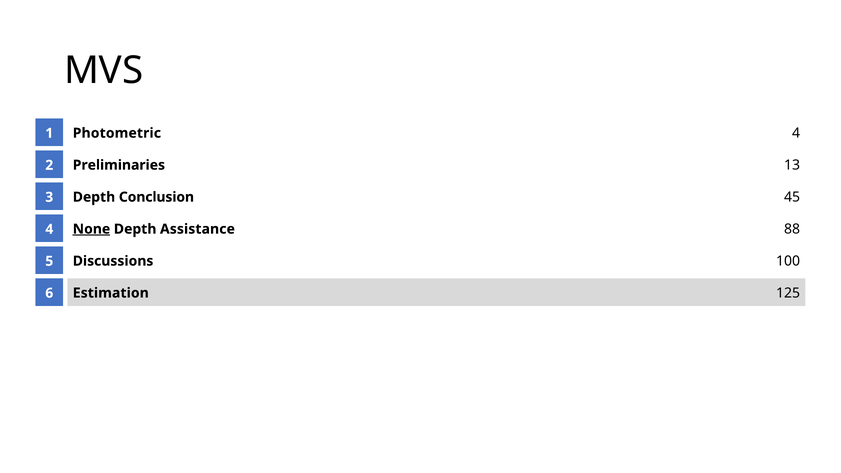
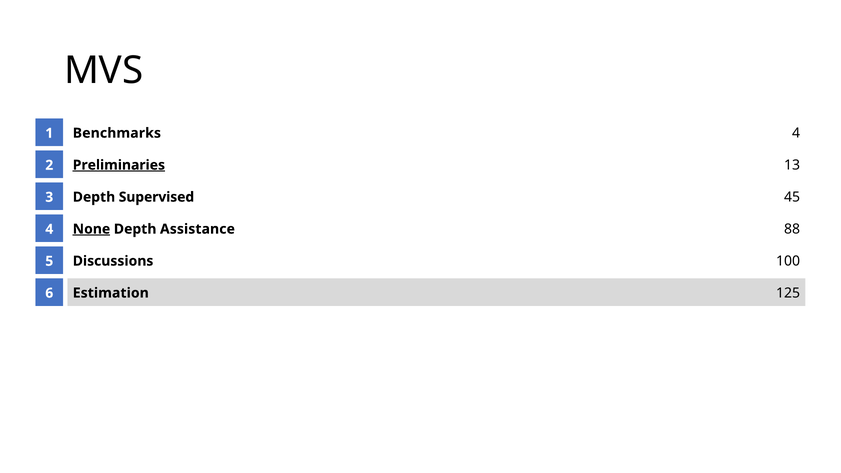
Photometric: Photometric -> Benchmarks
Preliminaries underline: none -> present
Conclusion: Conclusion -> Supervised
